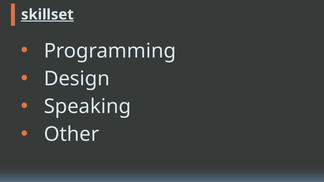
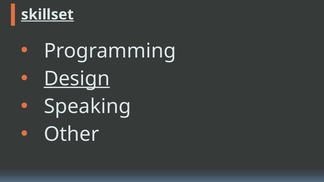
Design underline: none -> present
